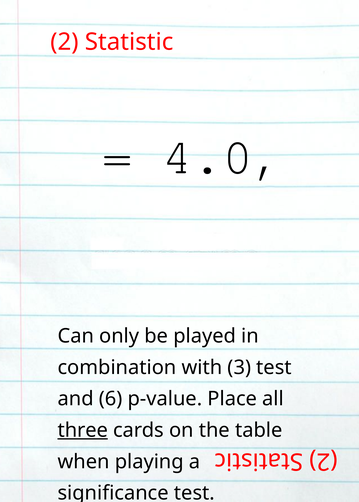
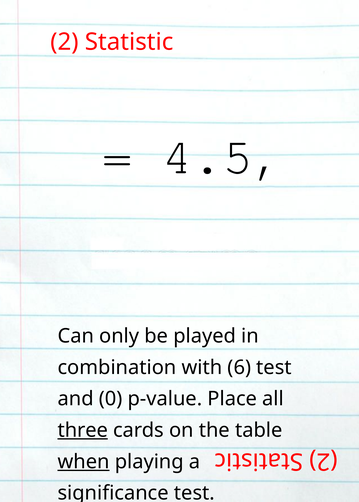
4.0: 4.0 -> 4.5
3: 3 -> 6
6: 6 -> 0
when underline: none -> present
